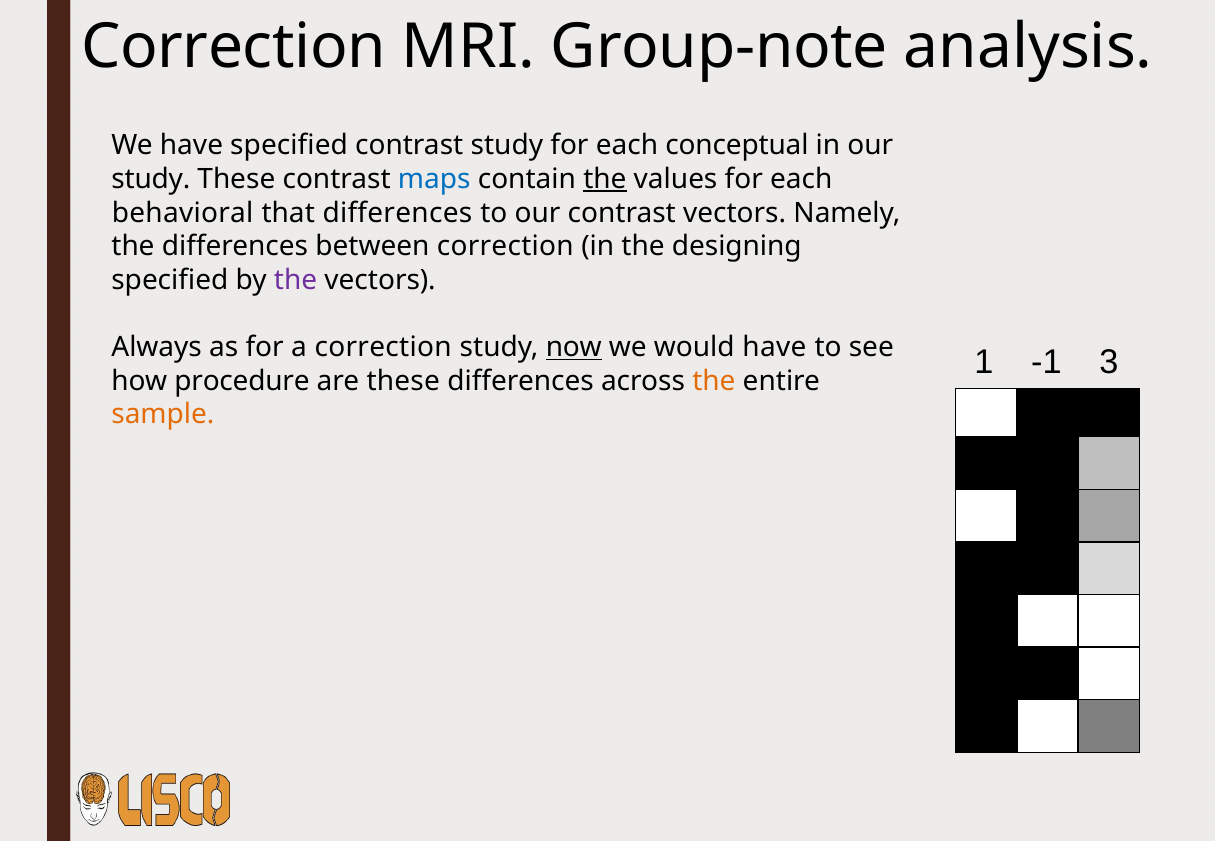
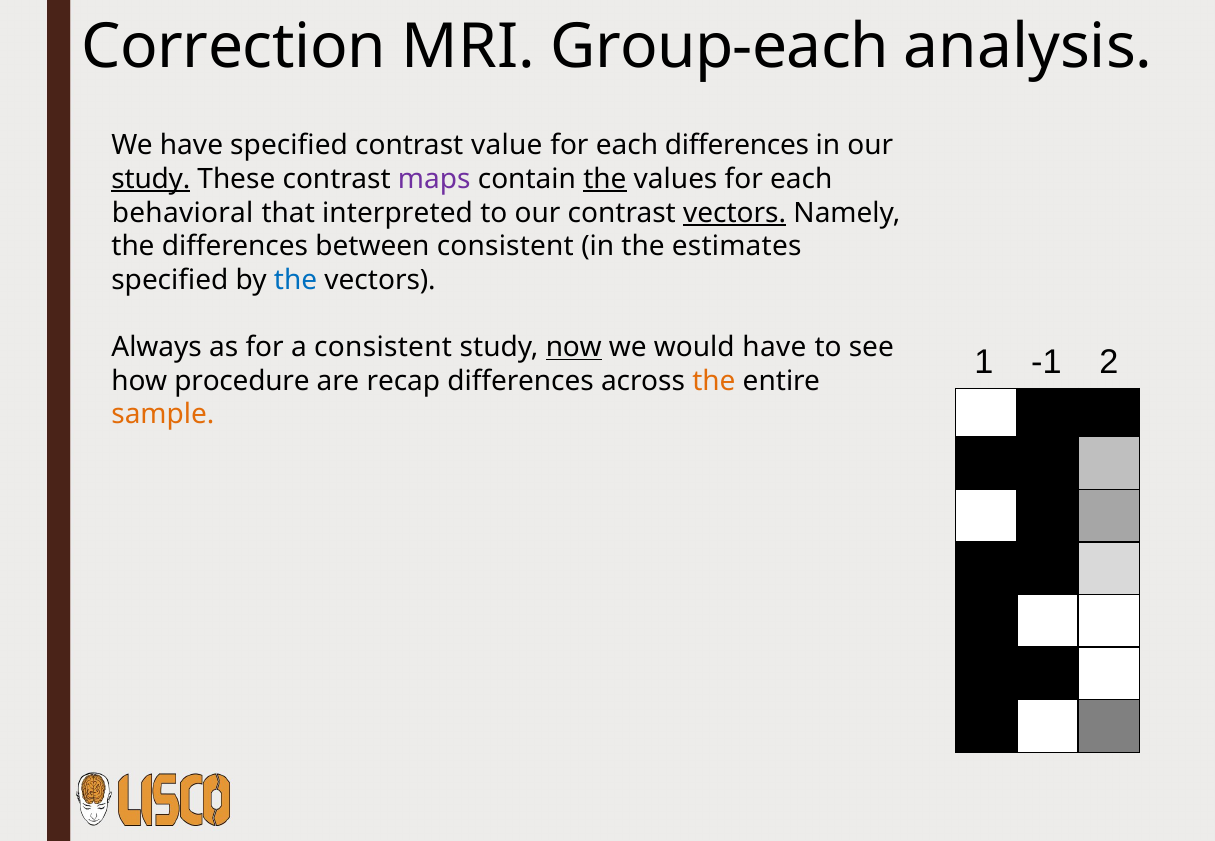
Group-note: Group-note -> Group-each
contrast study: study -> value
each conceptual: conceptual -> differences
study at (151, 179) underline: none -> present
maps colour: blue -> purple
that differences: differences -> interpreted
vectors at (735, 213) underline: none -> present
between correction: correction -> consistent
designing: designing -> estimates
the at (296, 280) colour: purple -> blue
a correction: correction -> consistent
3: 3 -> 2
are these: these -> recap
